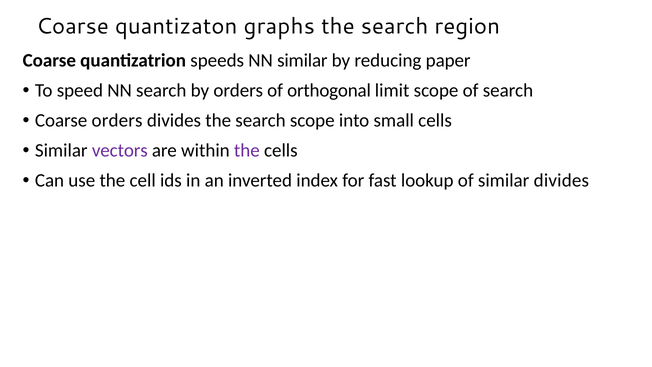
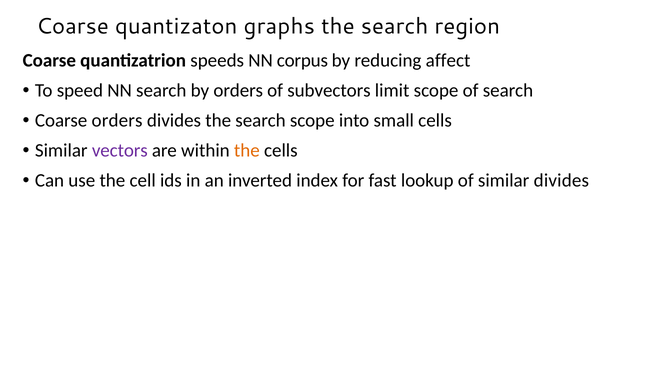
NN similar: similar -> corpus
paper: paper -> affect
orthogonal: orthogonal -> subvectors
the at (247, 151) colour: purple -> orange
